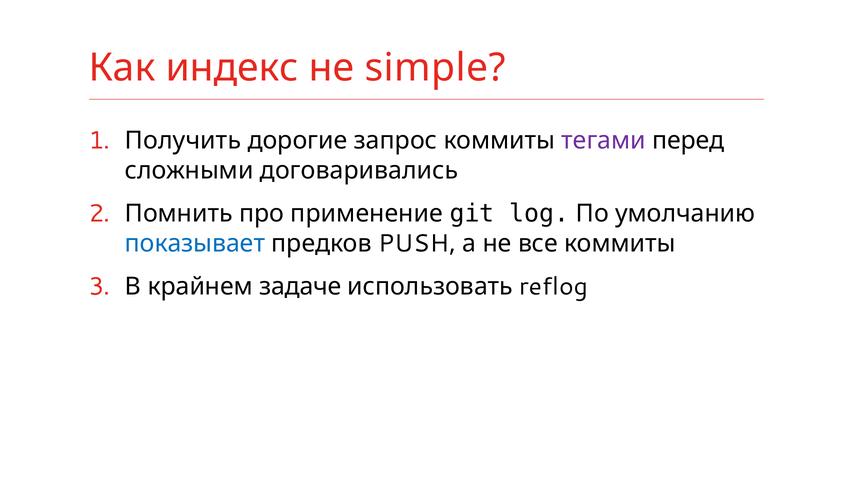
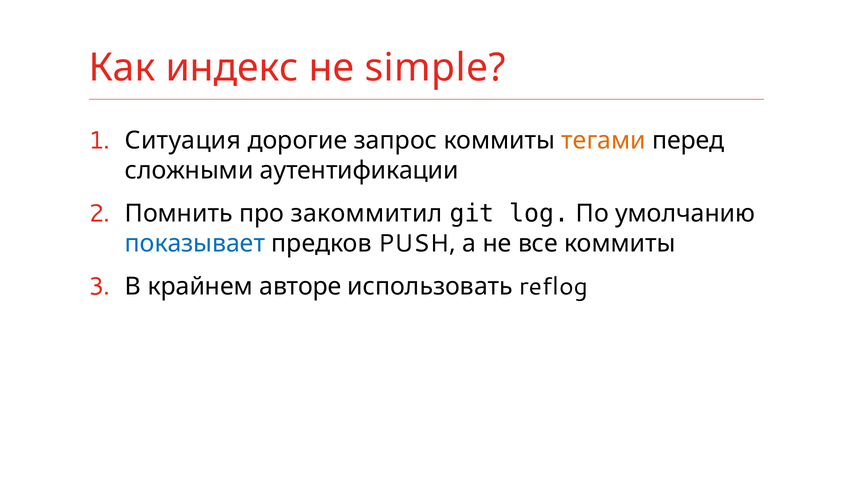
Получить: Получить -> Ситуация
тегами colour: purple -> orange
договаривались: договаривались -> аутентификации
применение: применение -> закоммитил
задаче: задаче -> авторе
